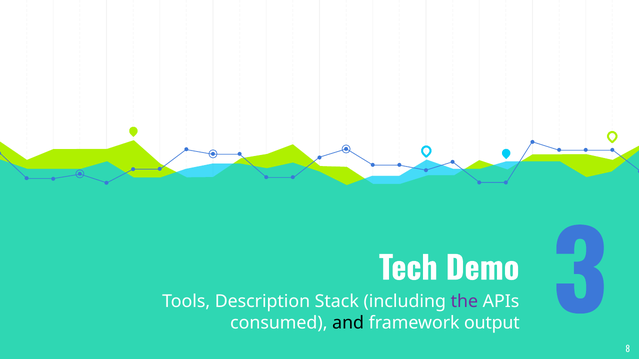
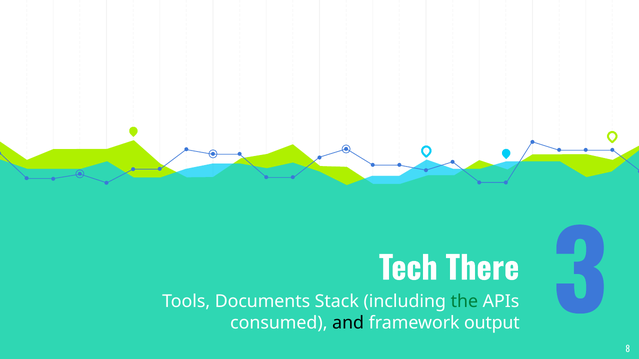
Demo: Demo -> There
Description: Description -> Documents
the colour: purple -> green
